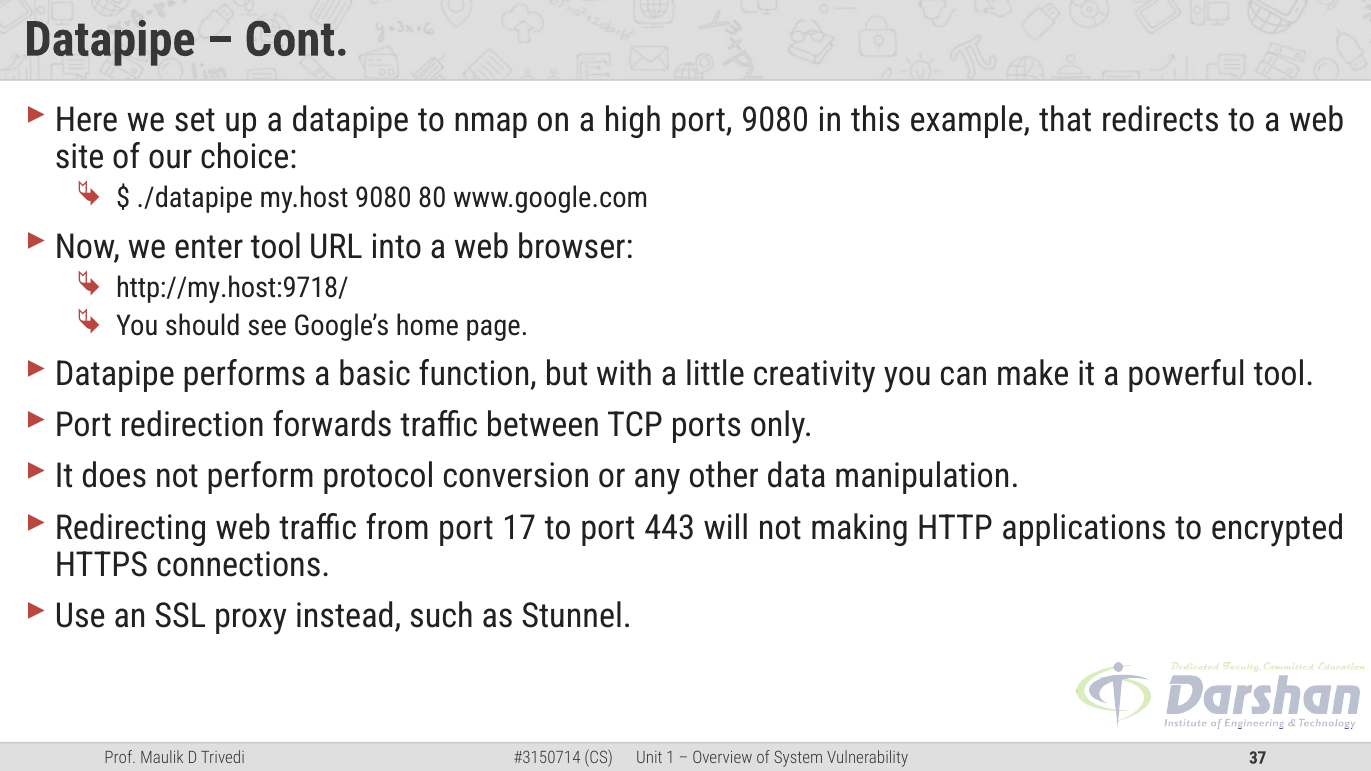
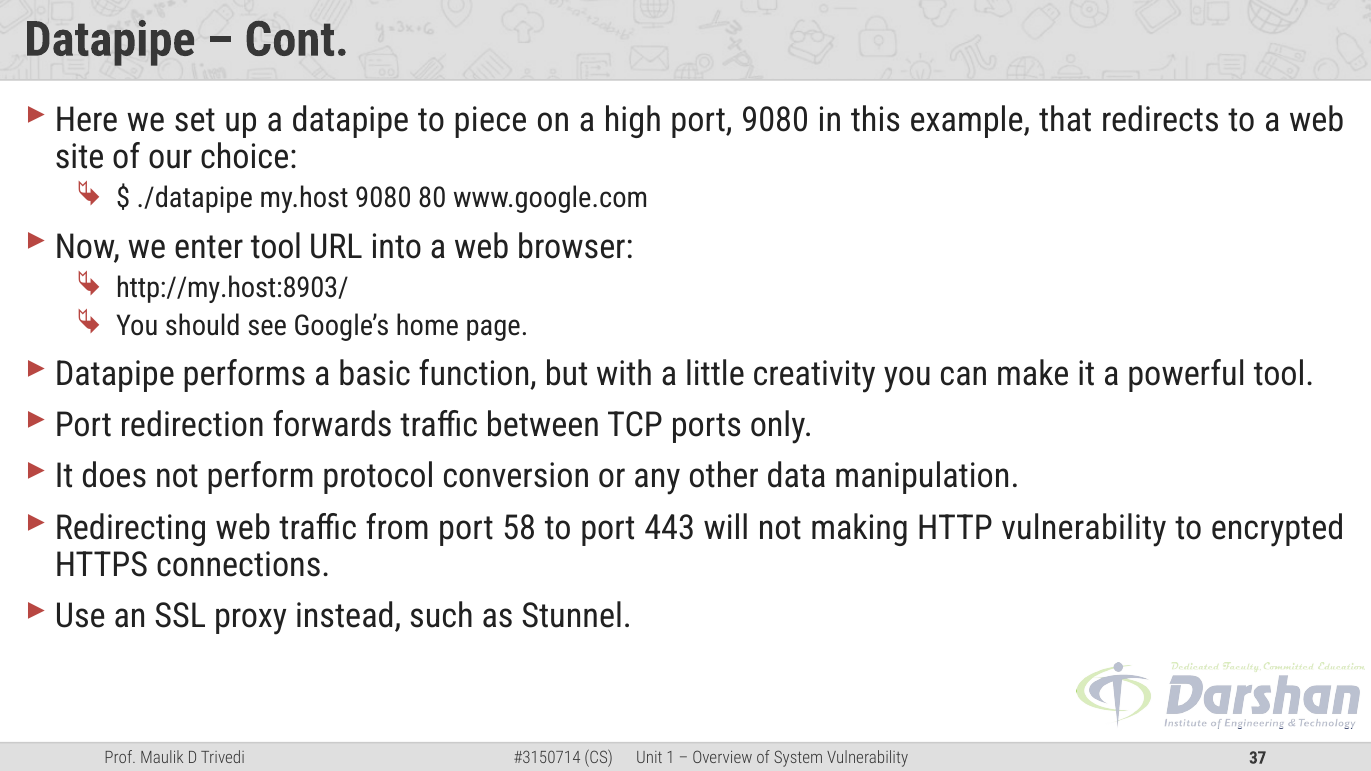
nmap: nmap -> piece
http://my.host:9718/: http://my.host:9718/ -> http://my.host:8903/
17: 17 -> 58
HTTP applications: applications -> vulnerability
